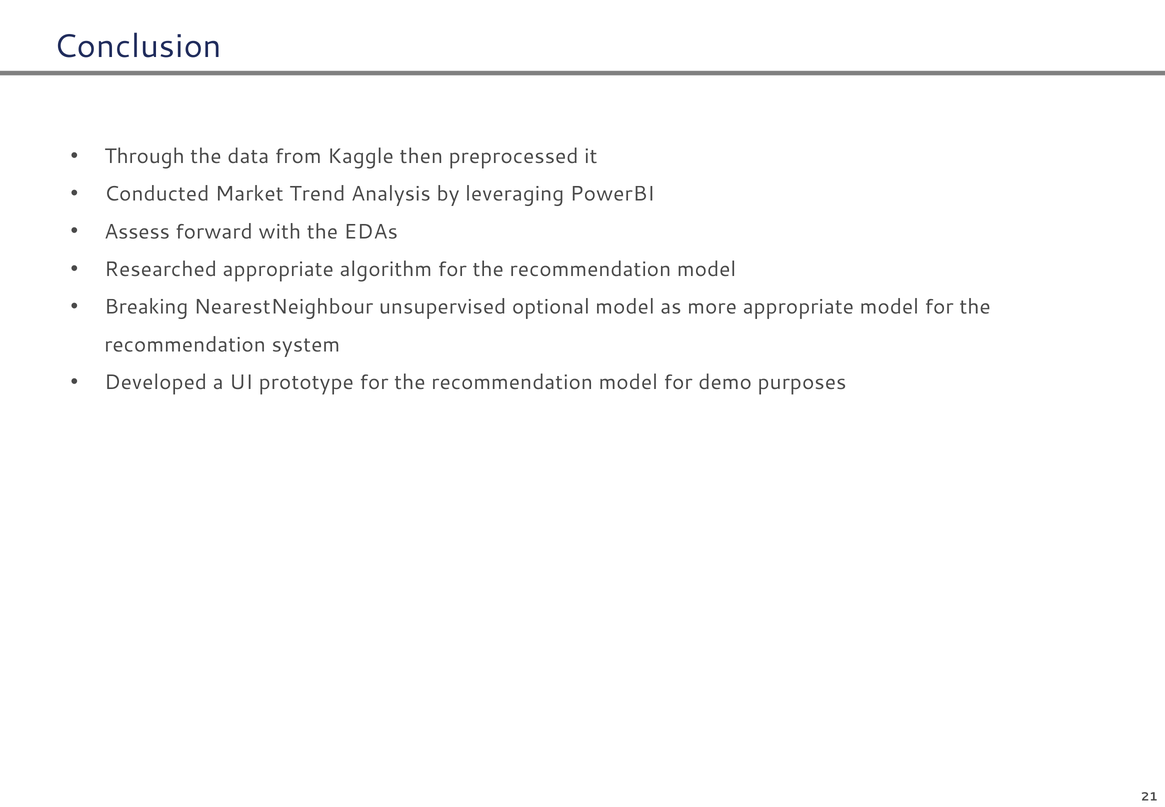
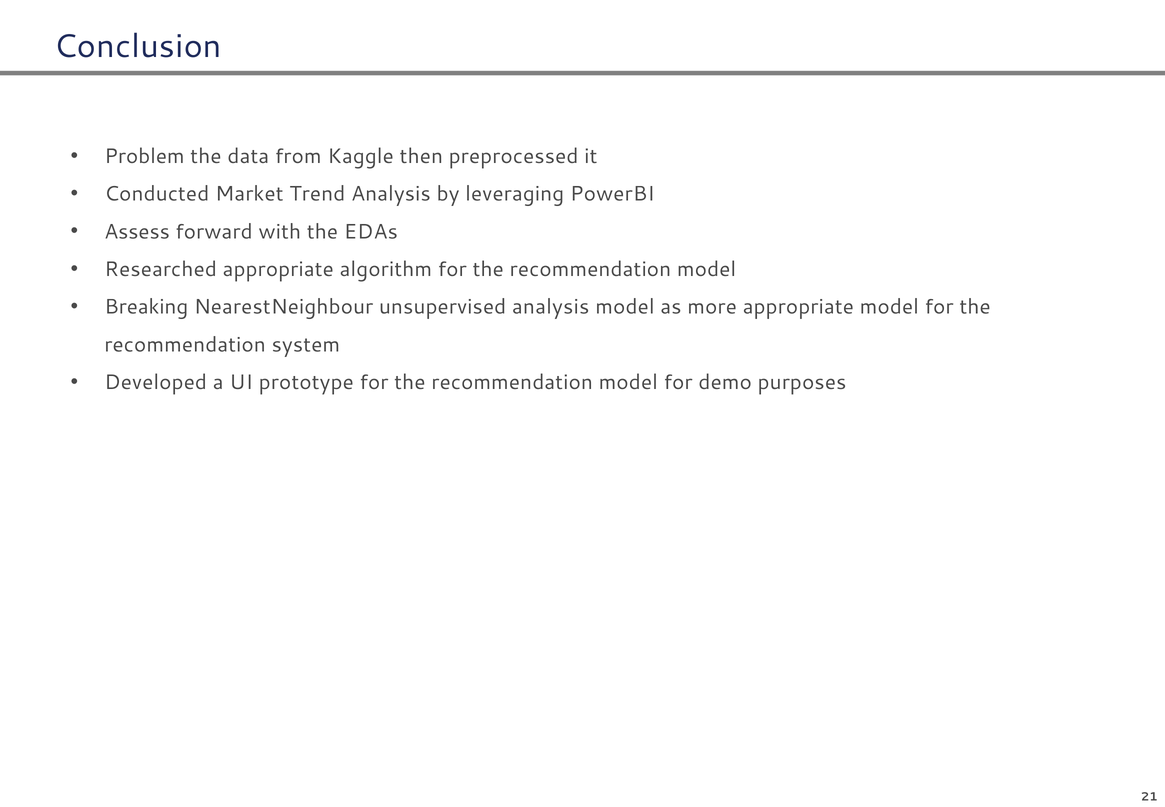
Through: Through -> Problem
unsupervised optional: optional -> analysis
